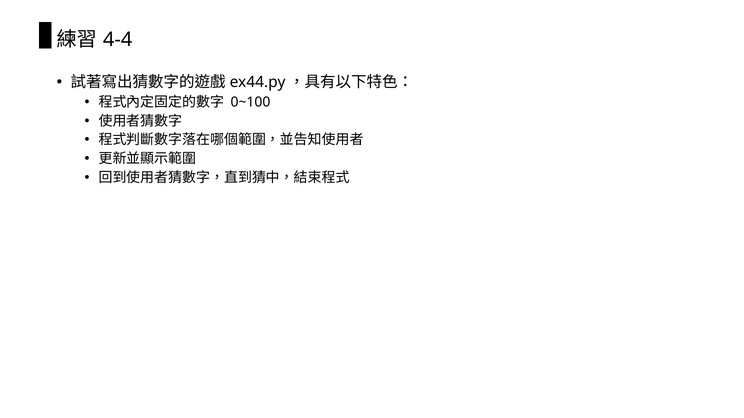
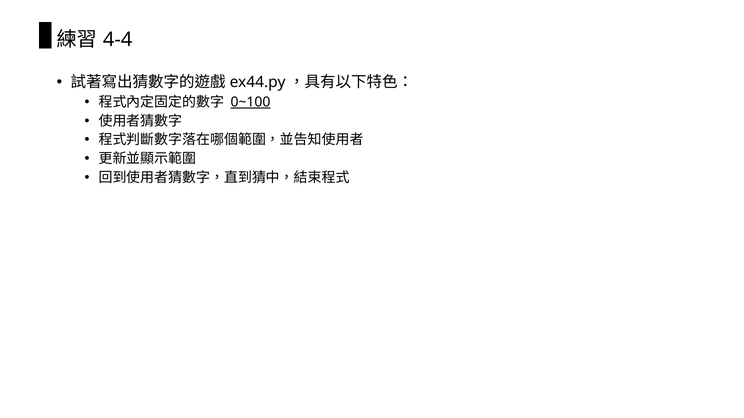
0~100 underline: none -> present
